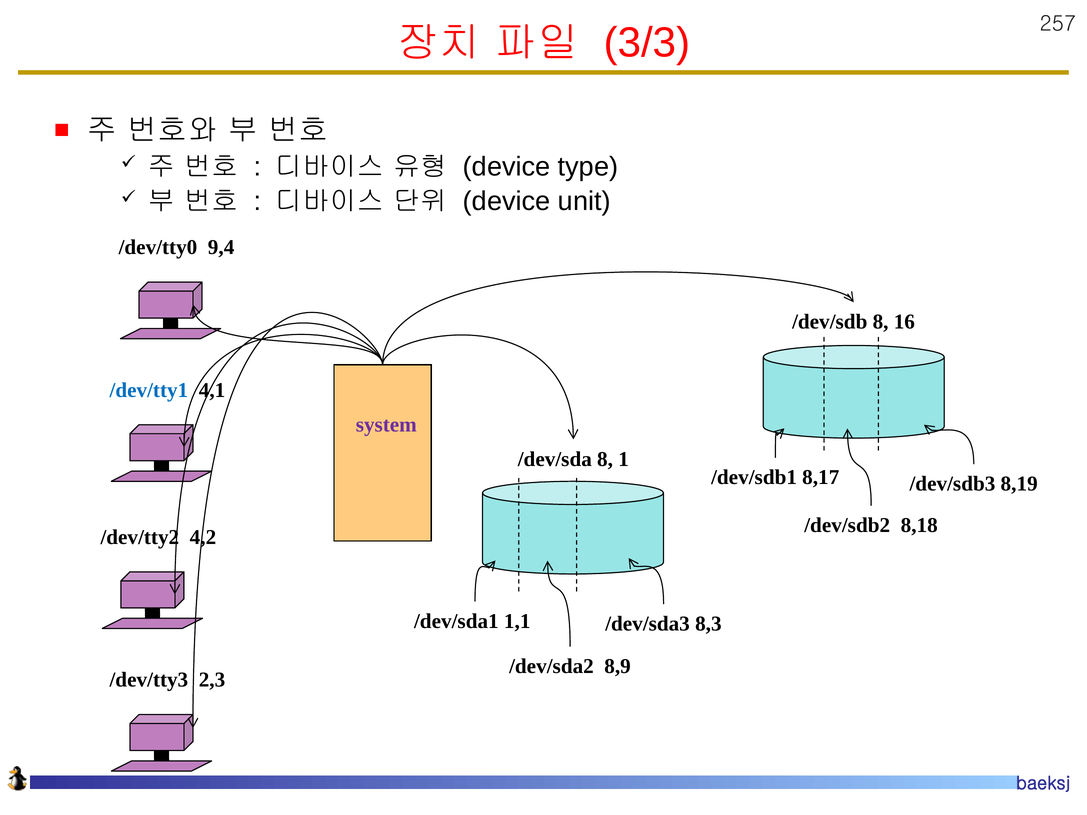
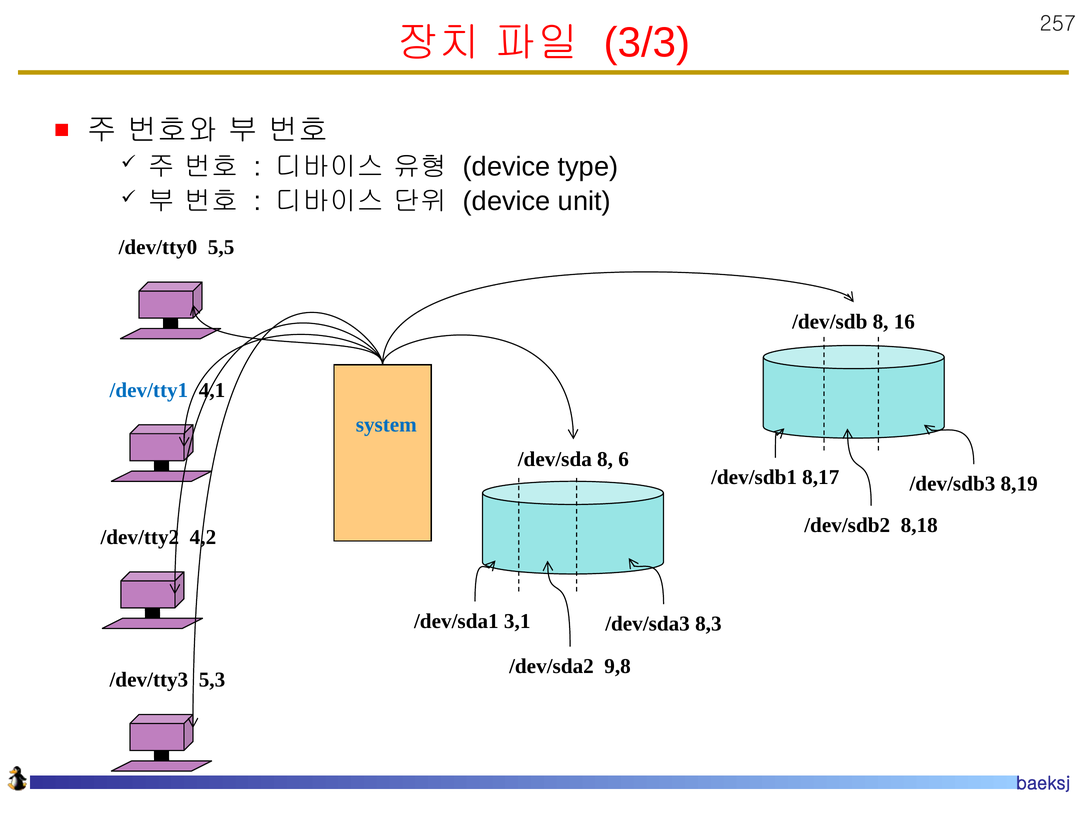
9,4: 9,4 -> 5,5
system colour: purple -> blue
1: 1 -> 6
1,1: 1,1 -> 3,1
8,9: 8,9 -> 9,8
2,3: 2,3 -> 5,3
